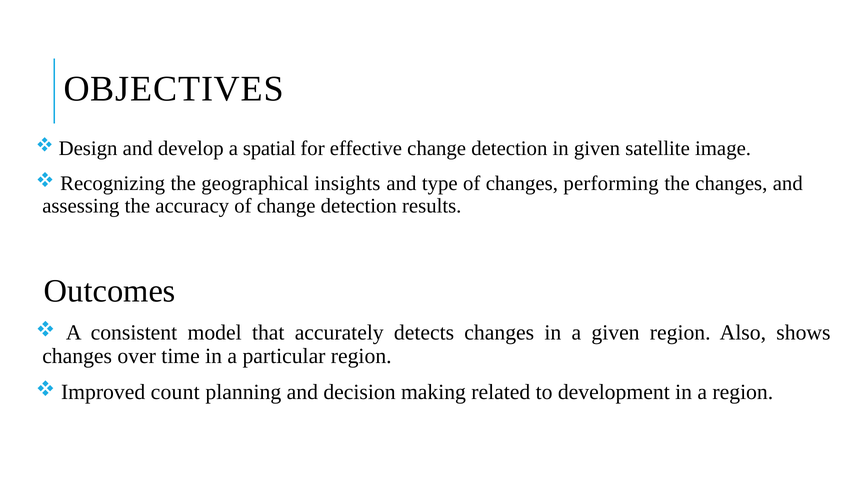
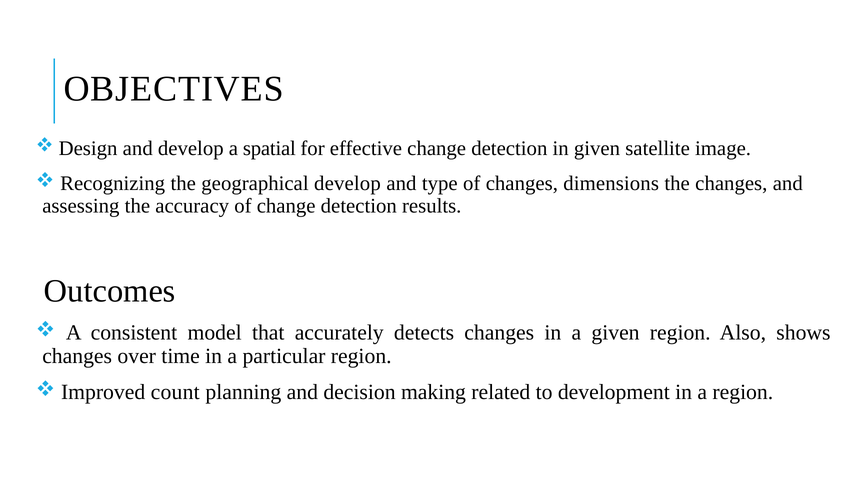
geographical insights: insights -> develop
performing: performing -> dimensions
